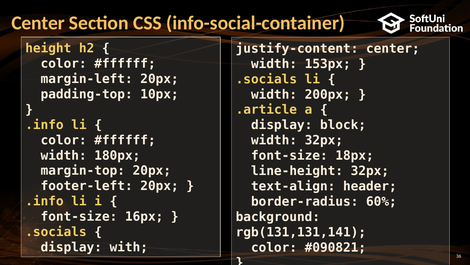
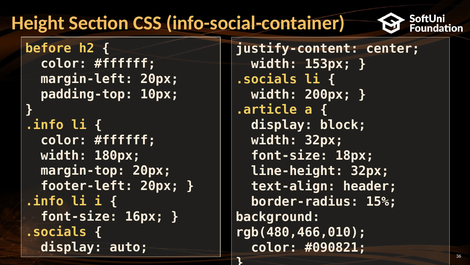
Center at (38, 23): Center -> Height
height: height -> before
60%: 60% -> 15%
rgb(131,131,141: rgb(131,131,141 -> rgb(480,466,010
with: with -> auto
